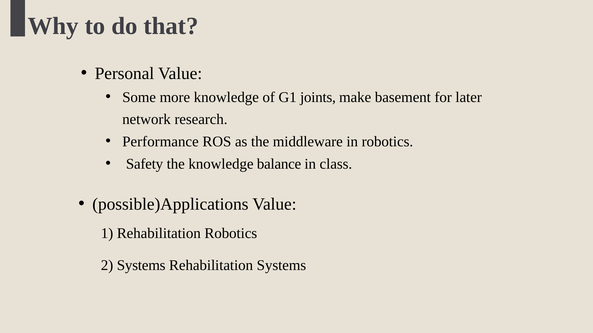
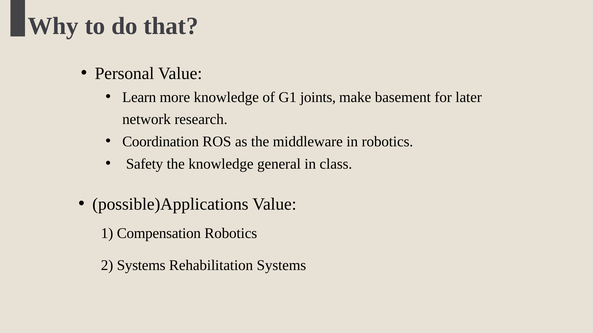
Some: Some -> Learn
Performance: Performance -> Coordination
balance: balance -> general
1 Rehabilitation: Rehabilitation -> Compensation
